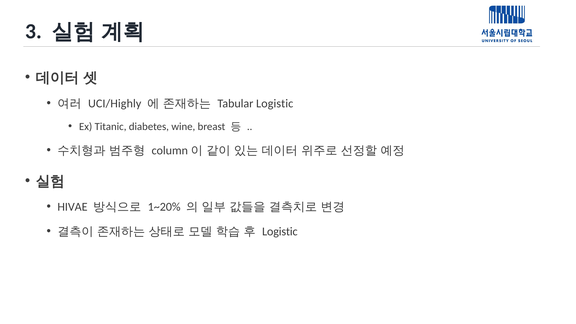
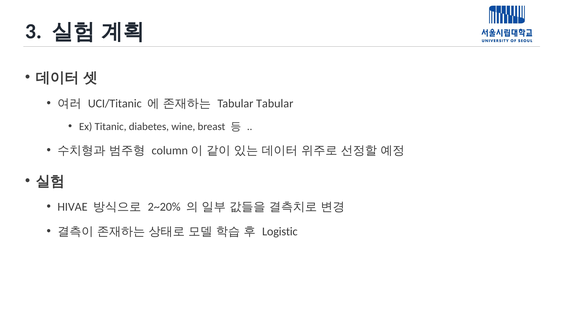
UCI/Highly: UCI/Highly -> UCI/Titanic
Tabular Logistic: Logistic -> Tabular
1~20%: 1~20% -> 2~20%
